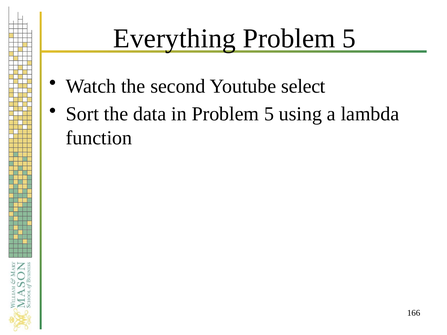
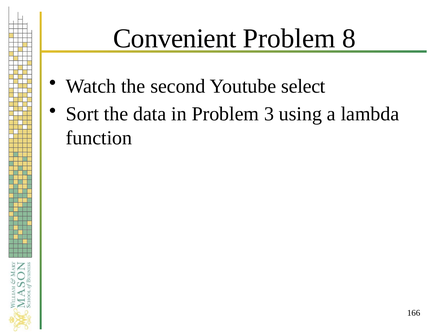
Everything: Everything -> Convenient
5 at (349, 38): 5 -> 8
in Problem 5: 5 -> 3
